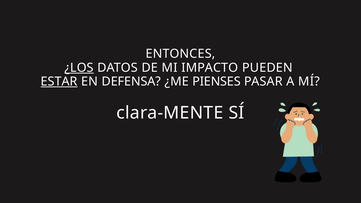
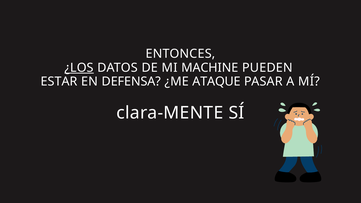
IMPACTO: IMPACTO -> MACHINE
ESTAR underline: present -> none
PIENSES: PIENSES -> ATAQUE
